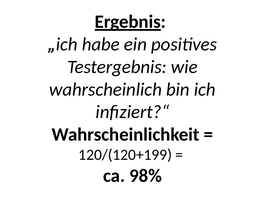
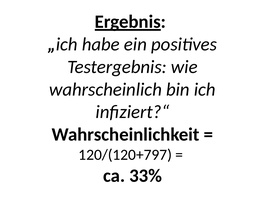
120/(120+199: 120/(120+199 -> 120/(120+797
98%: 98% -> 33%
